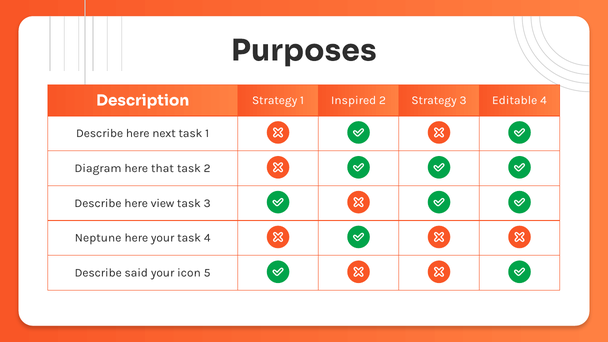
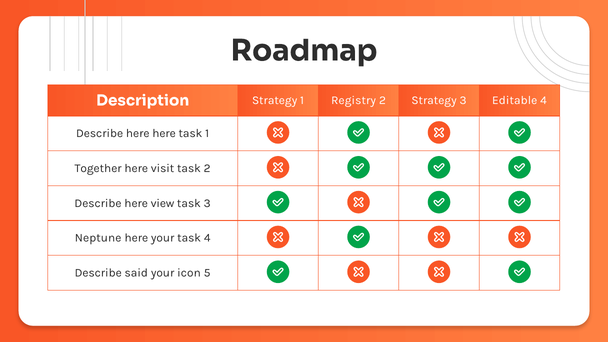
Purposes: Purposes -> Roadmap
Inspired: Inspired -> Registry
here next: next -> here
Diagram: Diagram -> Together
that: that -> visit
